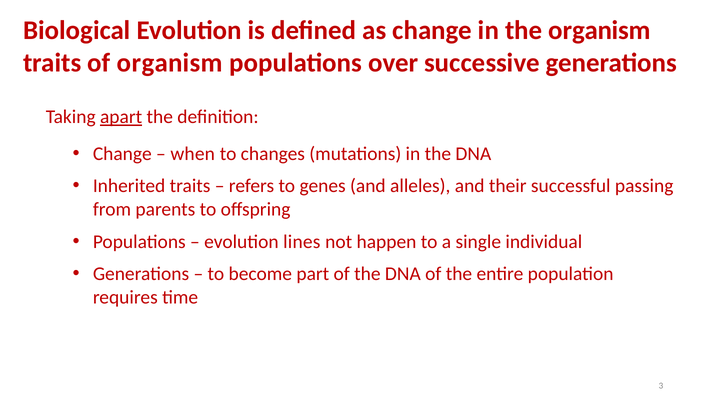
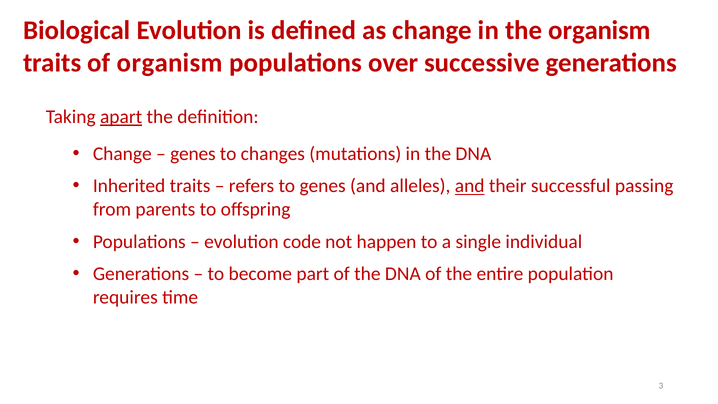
when at (193, 154): when -> genes
and at (470, 186) underline: none -> present
lines: lines -> code
